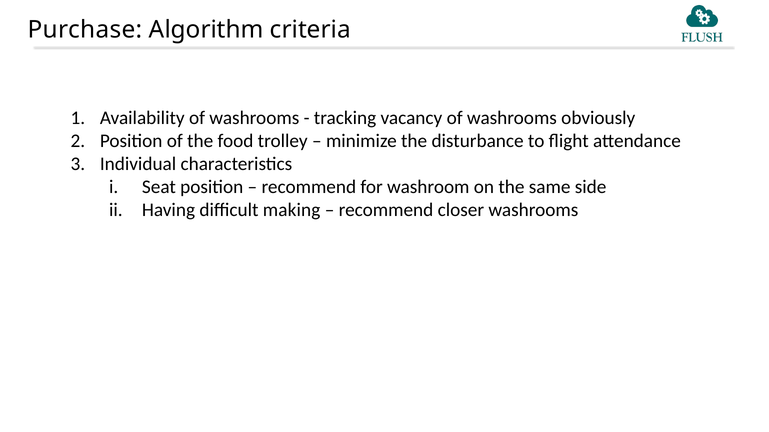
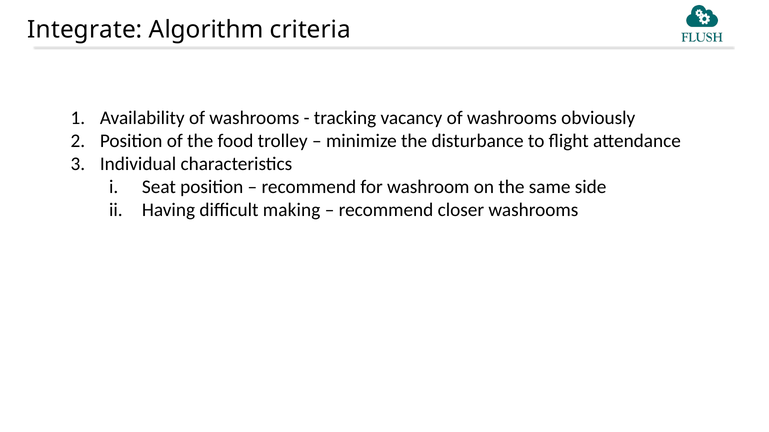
Purchase: Purchase -> Integrate
